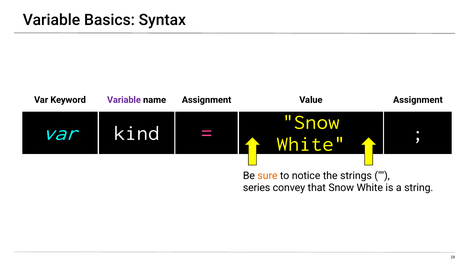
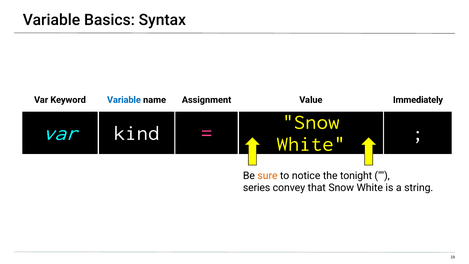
Variable at (124, 100) colour: purple -> blue
Value Assignment: Assignment -> Immediately
strings: strings -> tonight
